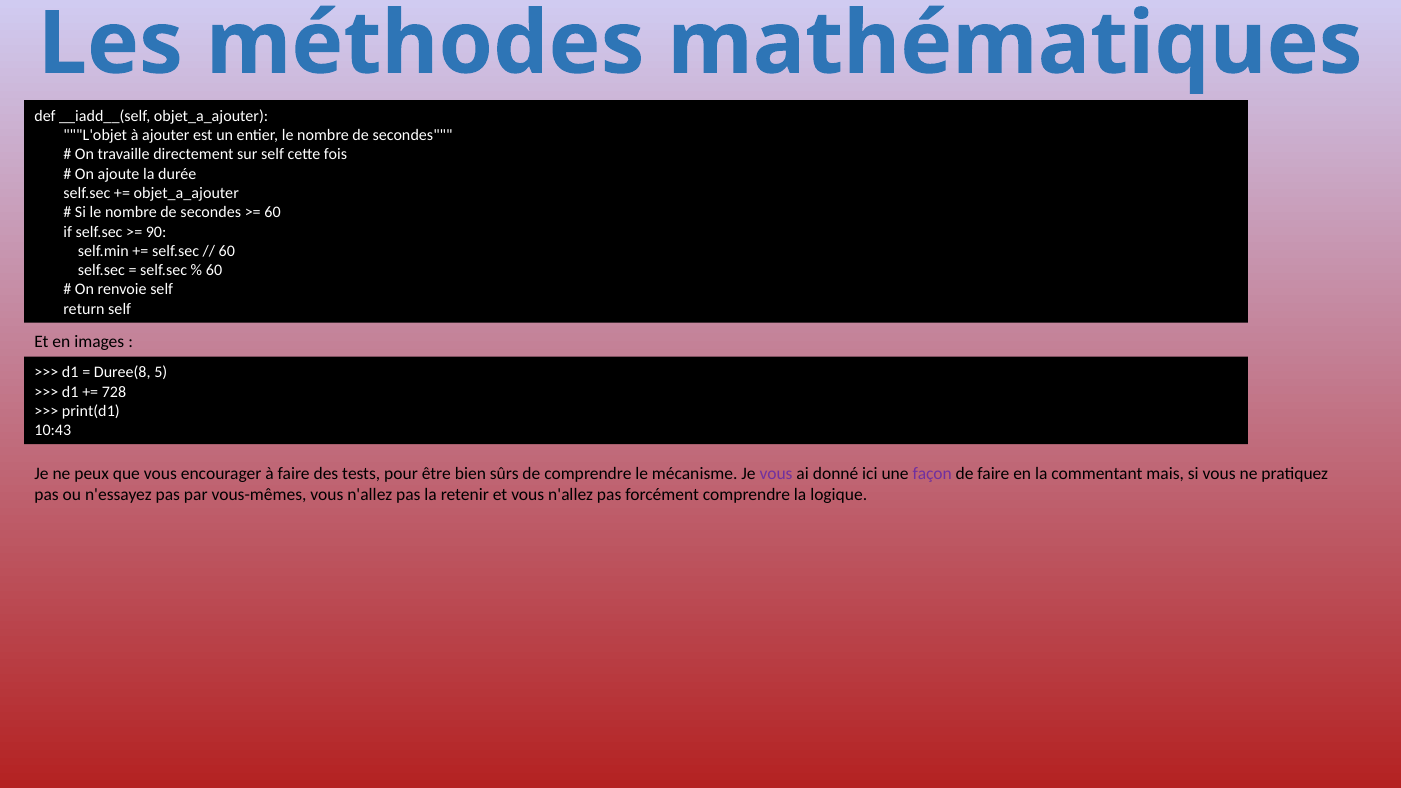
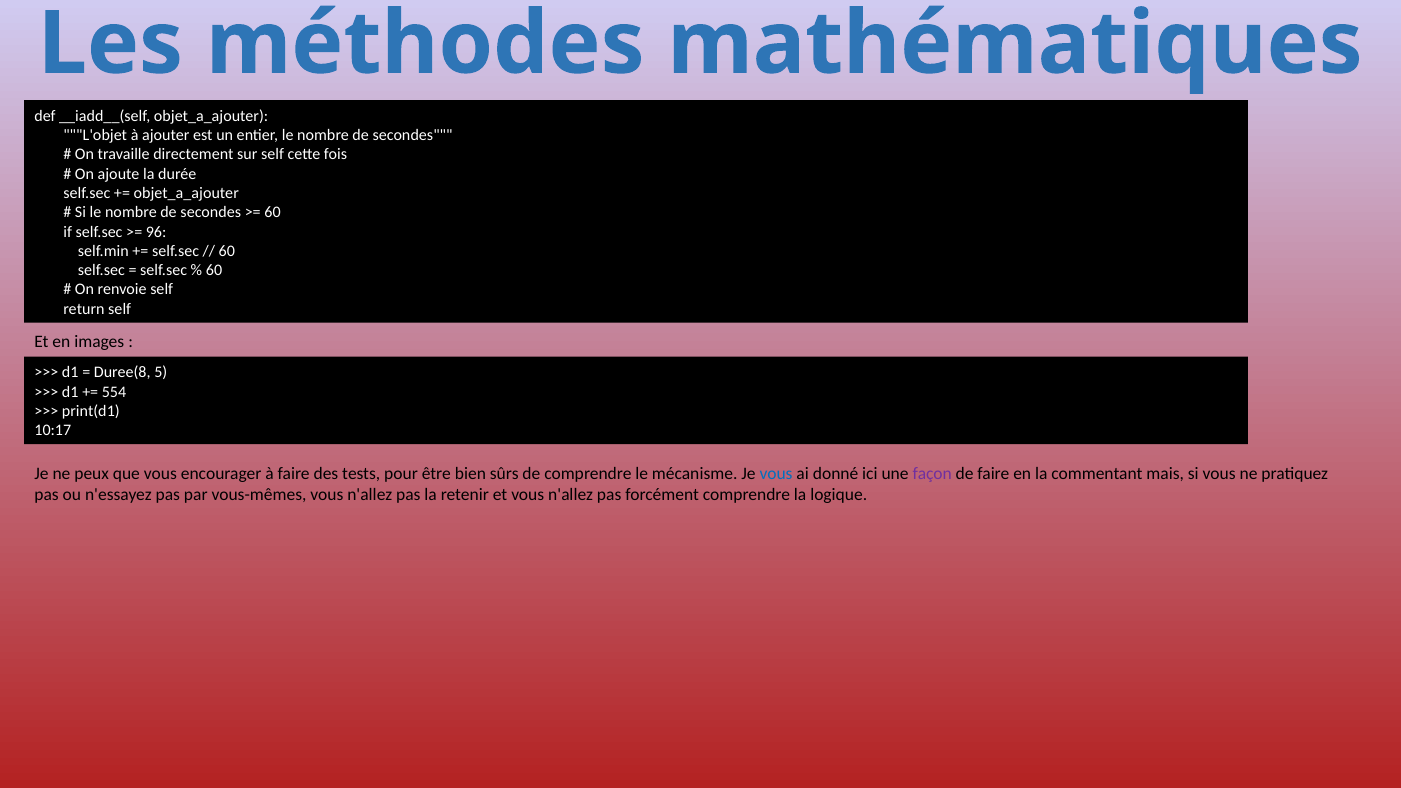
90: 90 -> 96
728: 728 -> 554
10:43: 10:43 -> 10:17
vous at (776, 473) colour: purple -> blue
